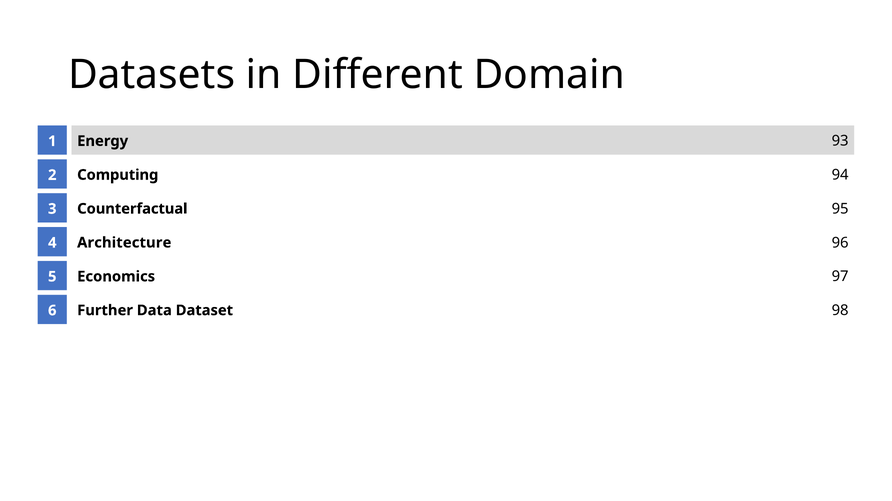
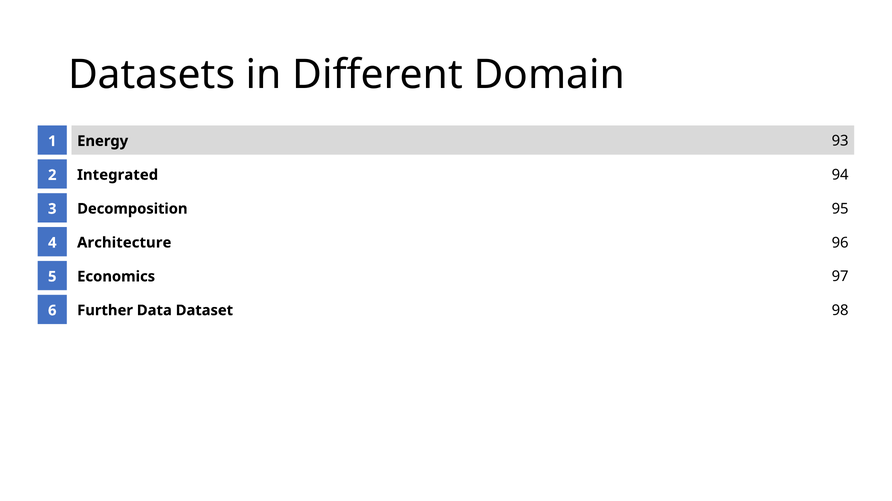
Computing: Computing -> Integrated
Counterfactual: Counterfactual -> Decomposition
